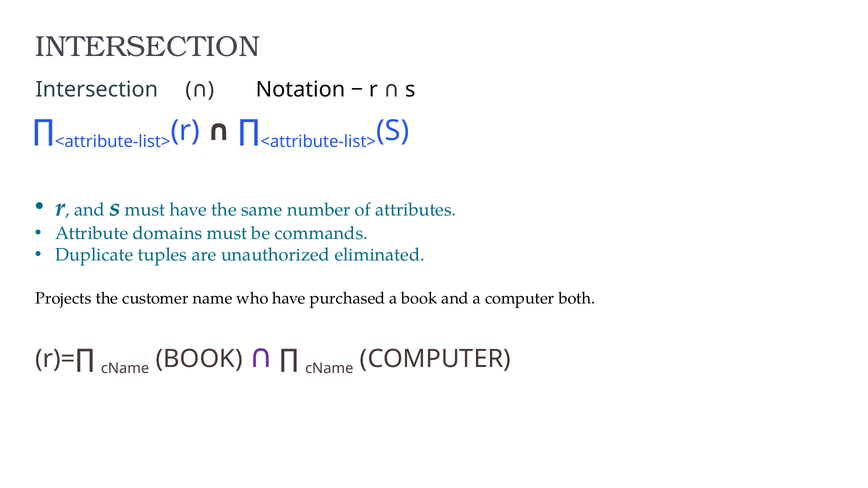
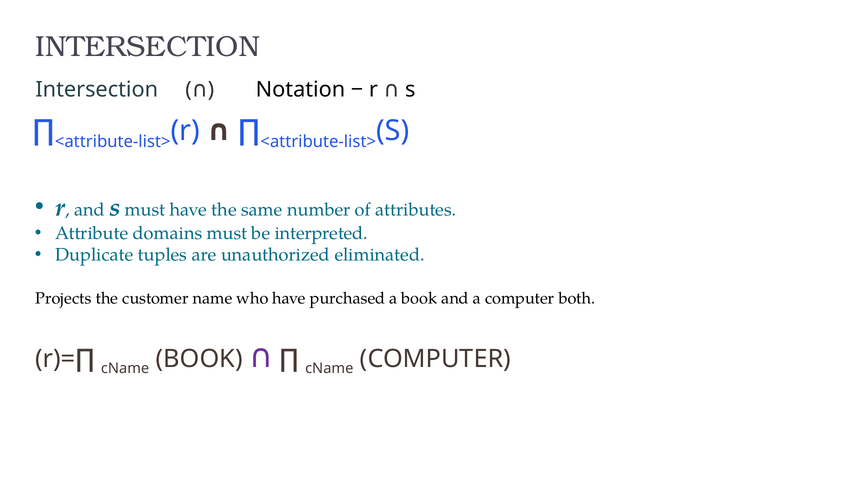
commands: commands -> interpreted
